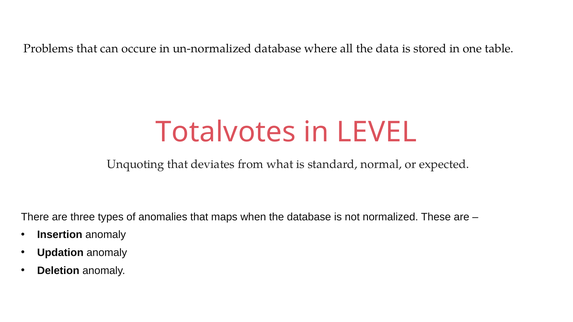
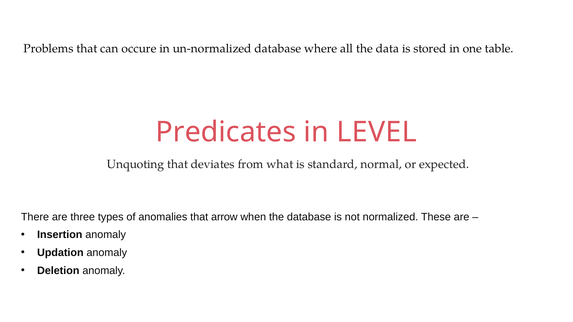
Totalvotes: Totalvotes -> Predicates
maps: maps -> arrow
